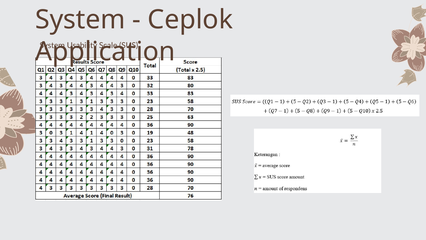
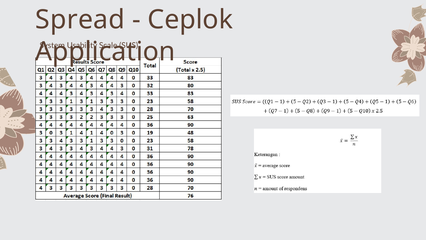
System at (80, 20): System -> Spread
